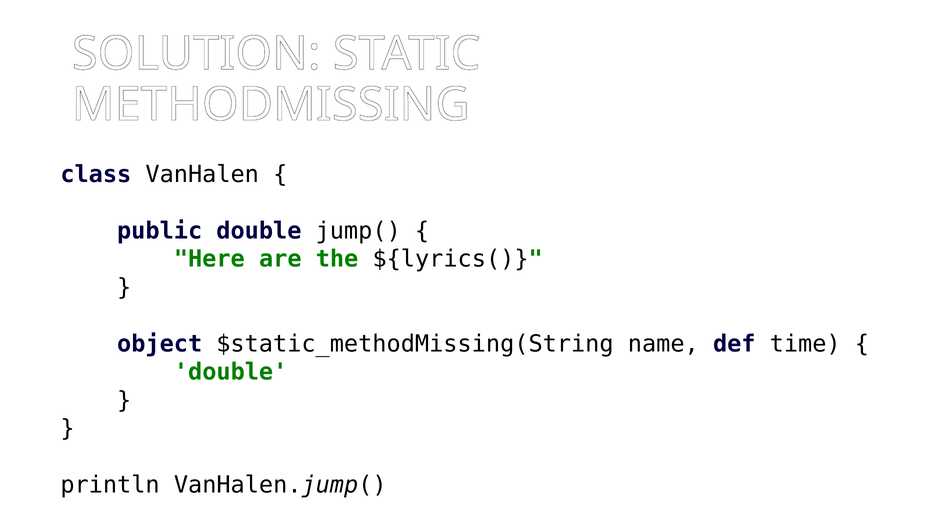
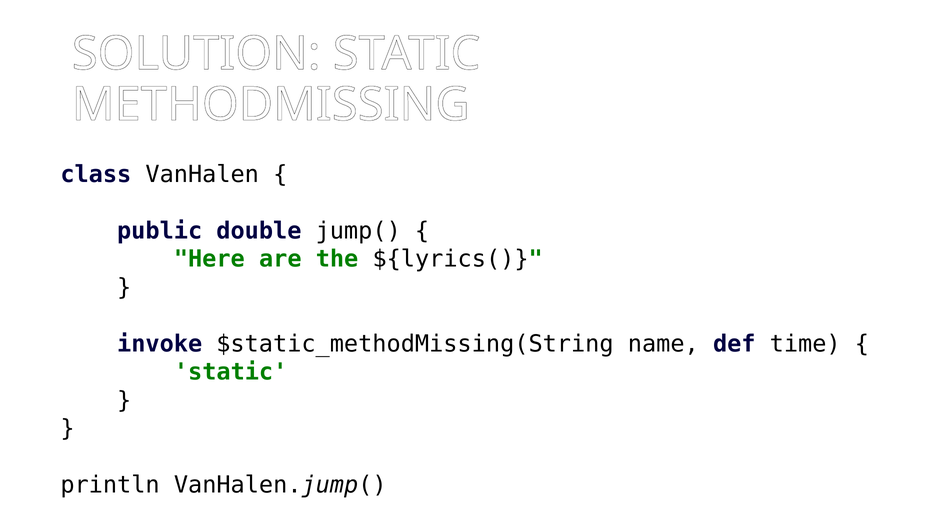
object: object -> invoke
double at (231, 372): double -> static
